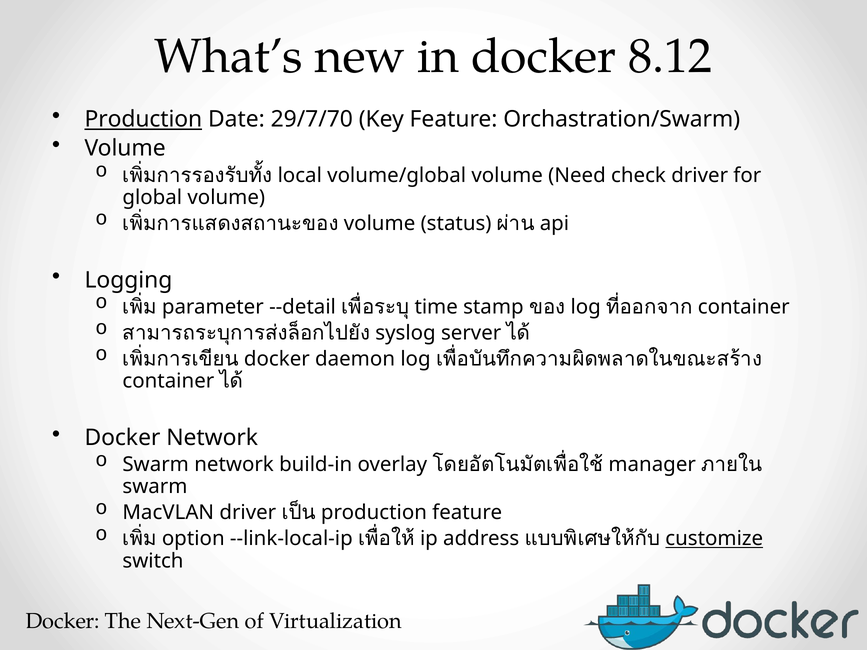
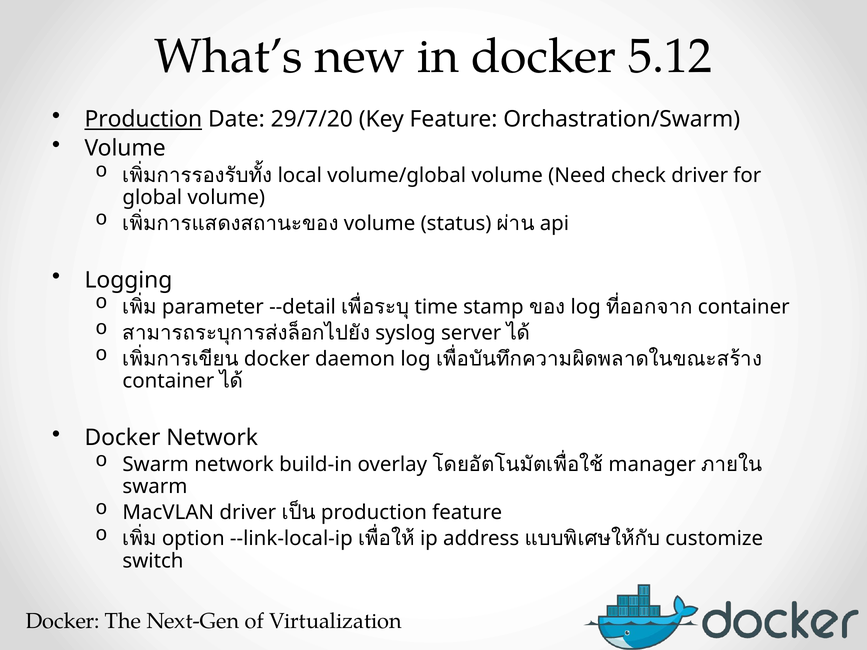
8.12: 8.12 -> 5.12
29/7/70: 29/7/70 -> 29/7/20
customize underline: present -> none
